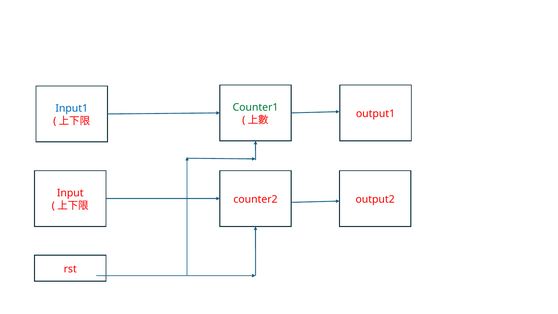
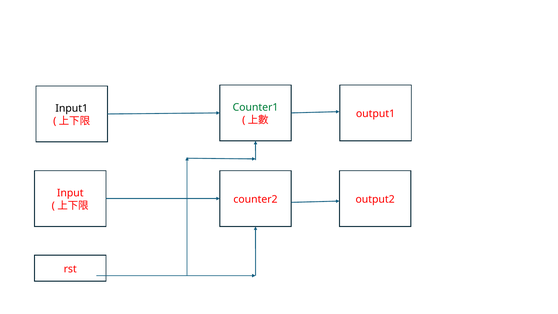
Input1 colour: blue -> black
